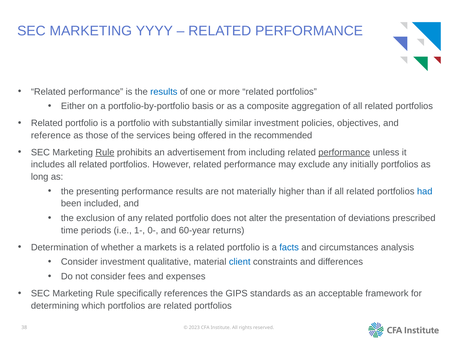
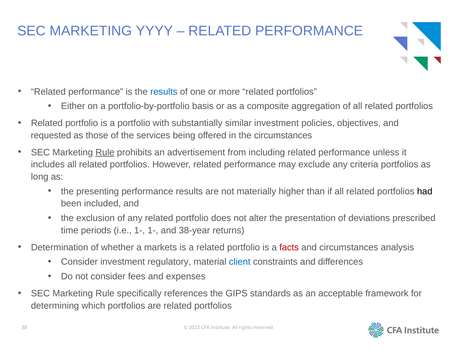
reference: reference -> requested
the recommended: recommended -> circumstances
performance at (344, 152) underline: present -> none
initially: initially -> criteria
had colour: blue -> black
1- 0-: 0- -> 1-
60-year: 60-year -> 38-year
facts colour: blue -> red
qualitative: qualitative -> regulatory
